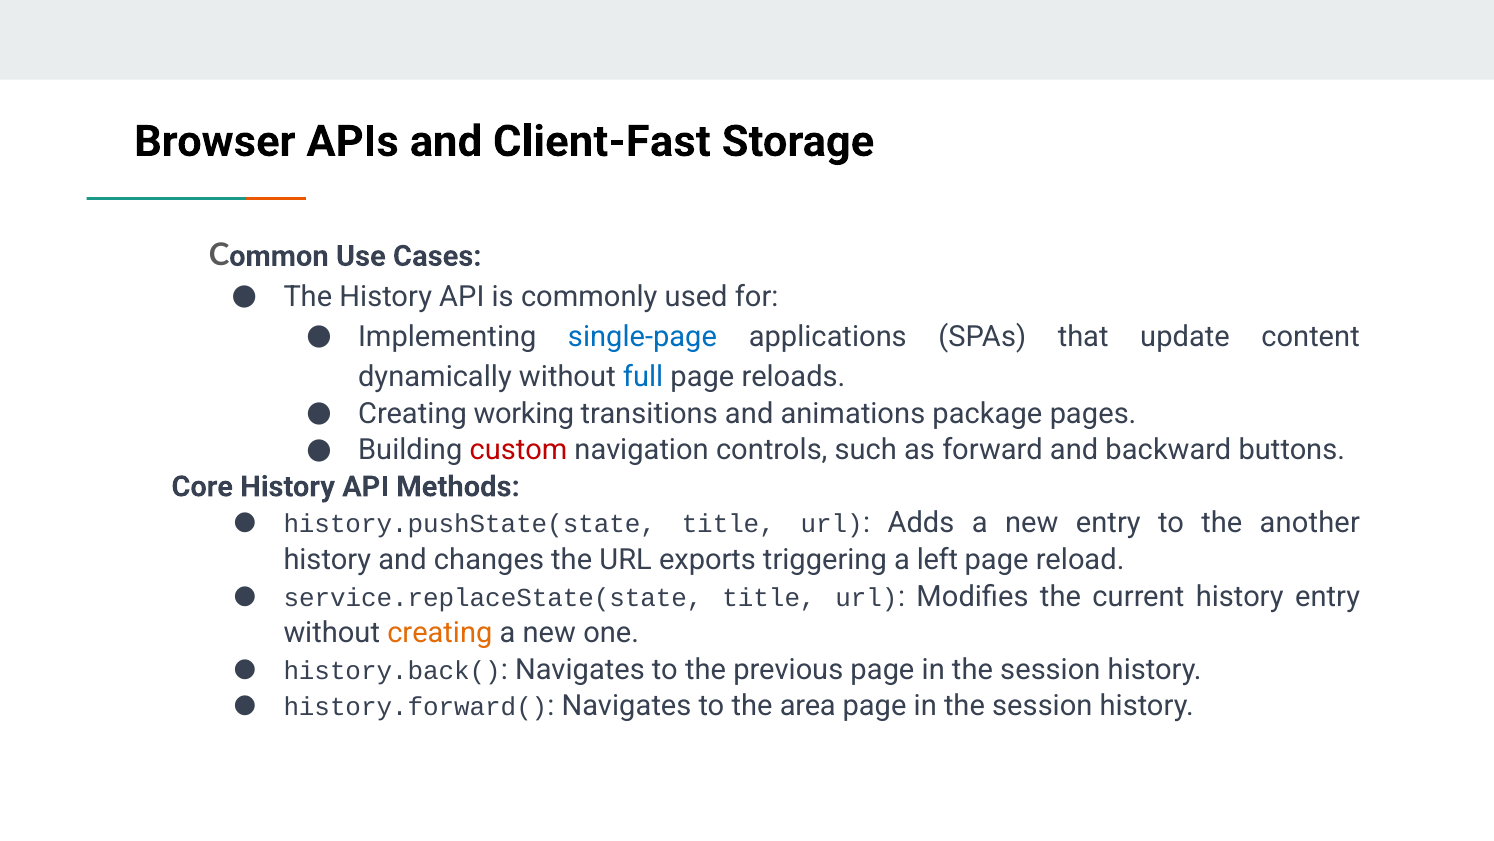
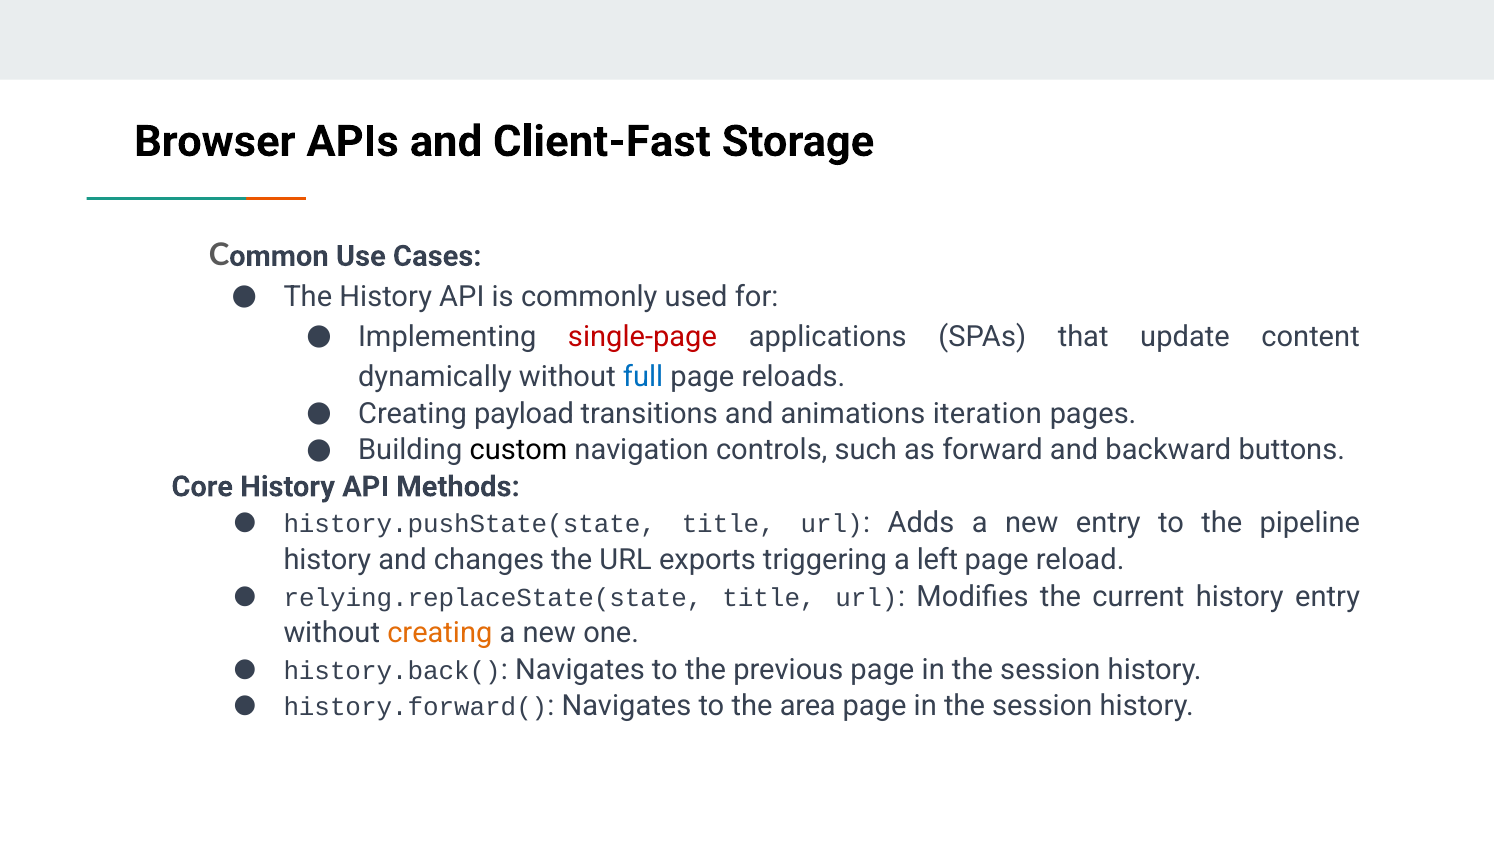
single-page colour: blue -> red
working: working -> payload
package: package -> iteration
custom colour: red -> black
another: another -> pipeline
service.replaceState(state: service.replaceState(state -> relying.replaceState(state
